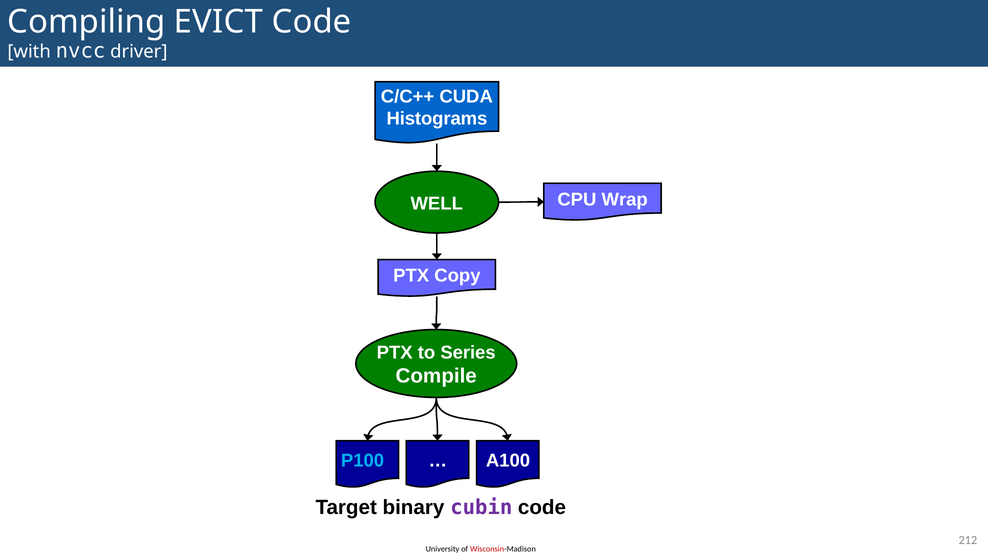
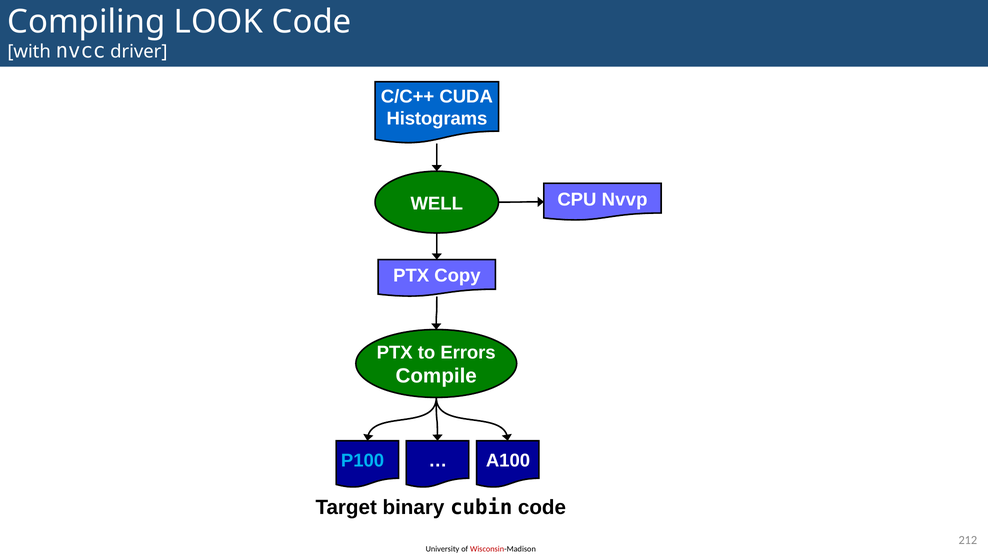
EVICT: EVICT -> LOOK
Wrap: Wrap -> Nvvp
Series: Series -> Errors
cubin colour: purple -> black
